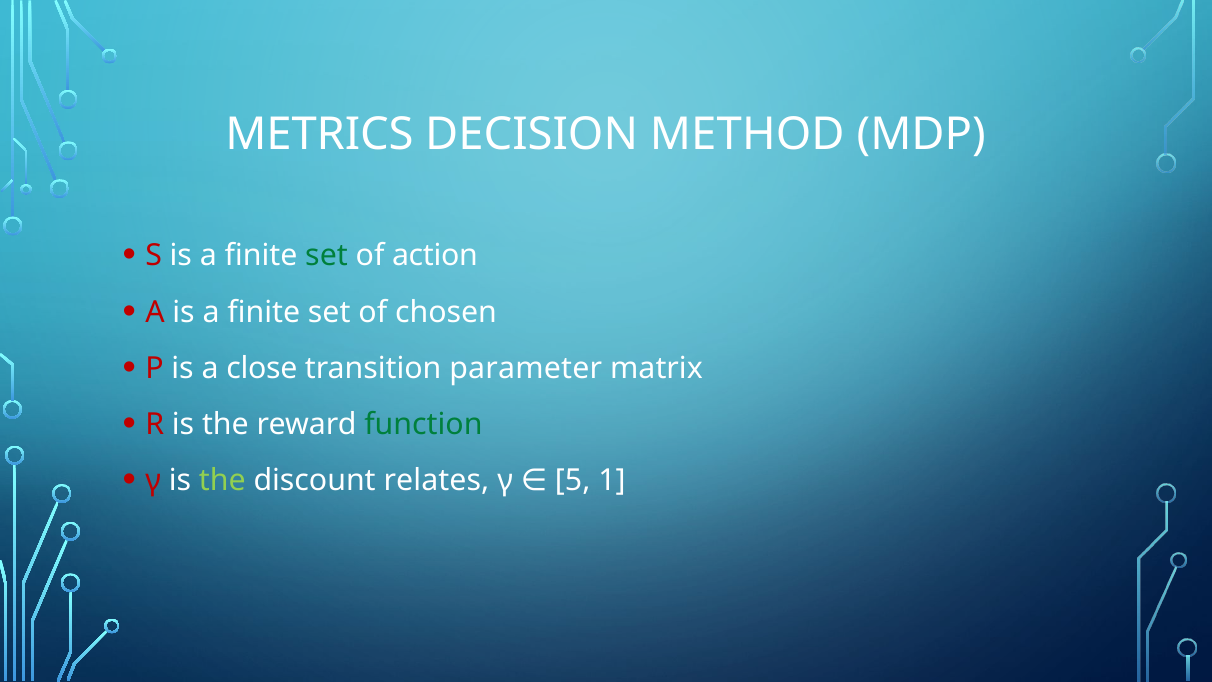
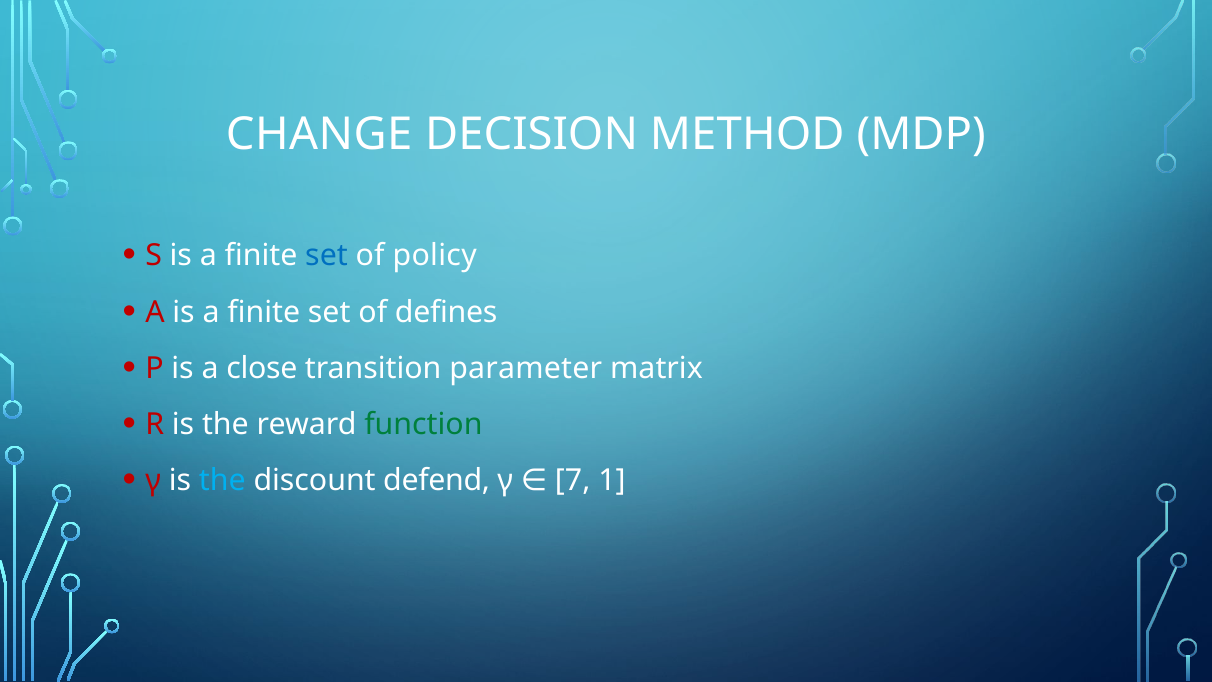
METRICS: METRICS -> CHANGE
set at (327, 256) colour: green -> blue
action: action -> policy
chosen: chosen -> defines
the at (222, 481) colour: light green -> light blue
relates: relates -> defend
5: 5 -> 7
